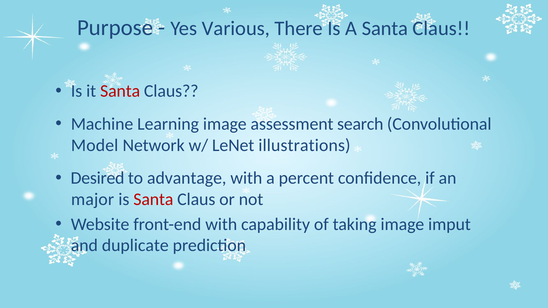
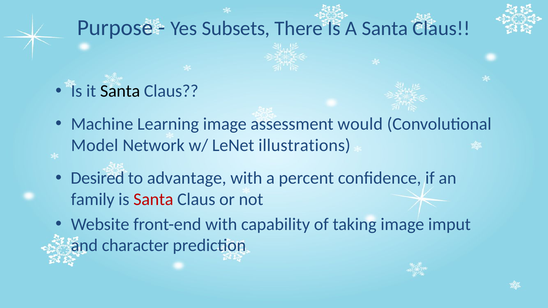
Various: Various -> Subsets
Santa at (120, 91) colour: red -> black
search: search -> would
major: major -> family
duplicate: duplicate -> character
